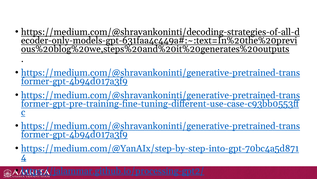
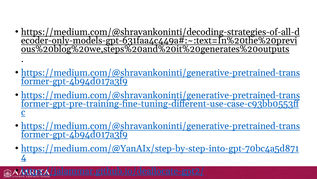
https://jalammar.github.io/processing-gpt2/: https://jalammar.github.io/processing-gpt2/ -> https://jalammar.github.io/deallocate-gpt2/
